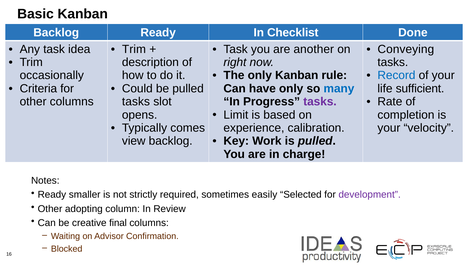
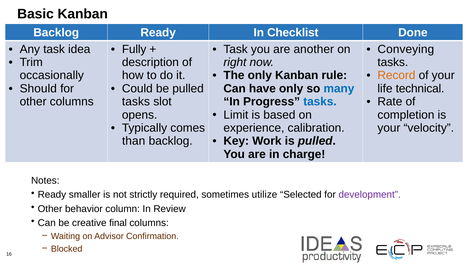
Trim at (134, 49): Trim -> Fully
Record colour: blue -> orange
Criteria: Criteria -> Should
sufficient: sufficient -> technical
tasks at (320, 102) colour: purple -> blue
view: view -> than
easily: easily -> utilize
adopting: adopting -> behavior
